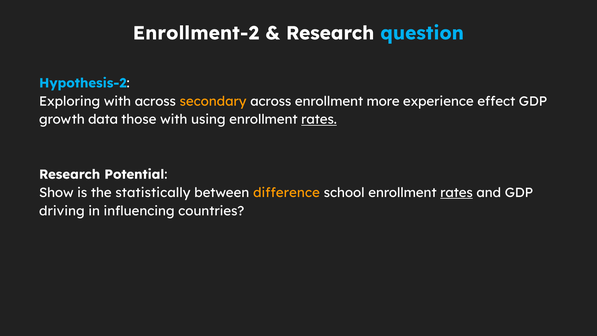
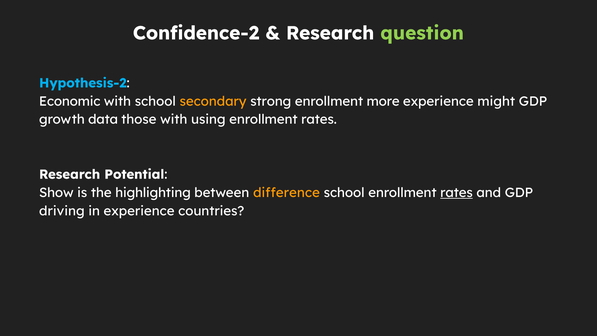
Enrollment-2: Enrollment-2 -> Confidence-2
question colour: light blue -> light green
Exploring: Exploring -> Economic
with across: across -> school
secondary across: across -> strong
effect: effect -> might
rates at (319, 120) underline: present -> none
statistically: statistically -> highlighting
in influencing: influencing -> experience
